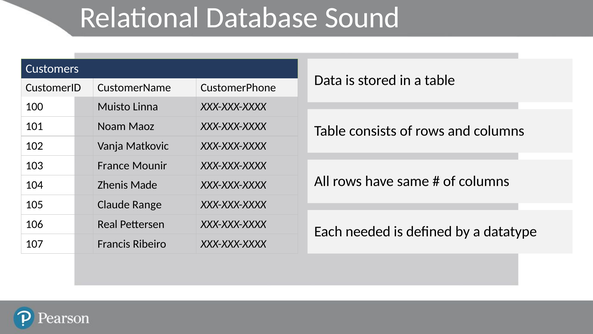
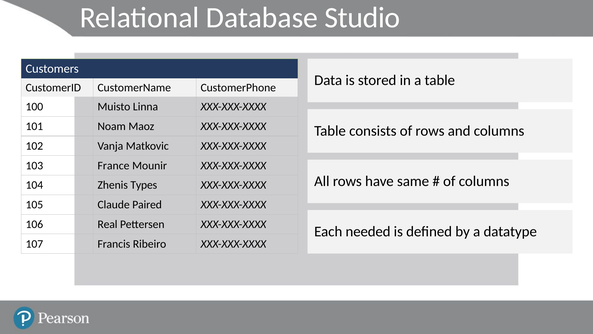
Sound: Sound -> Studio
Made: Made -> Types
Range: Range -> Paired
